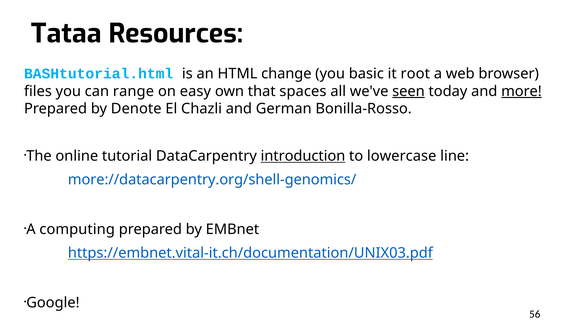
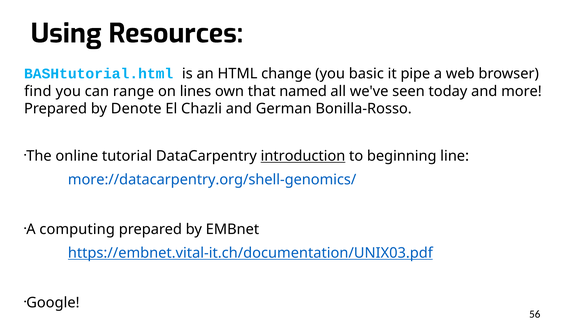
Tataa: Tataa -> Using
root: root -> pipe
files: files -> find
easy: easy -> lines
spaces: spaces -> named
seen underline: present -> none
more underline: present -> none
lowercase: lowercase -> beginning
